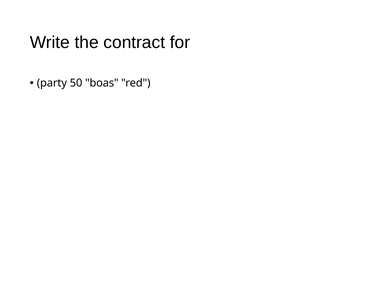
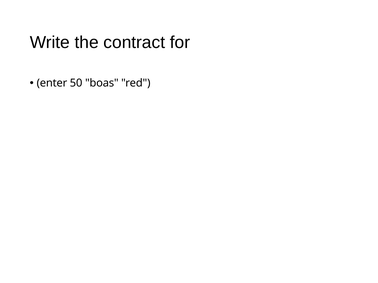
party: party -> enter
